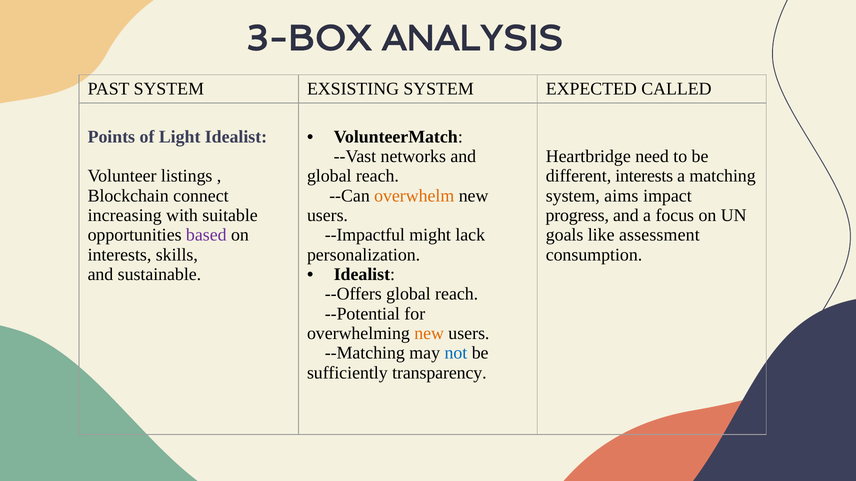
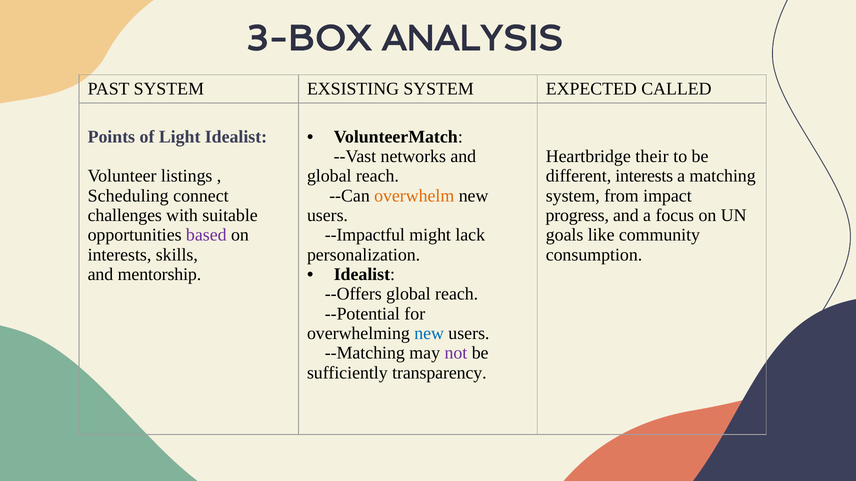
need: need -> their
Blockchain: Blockchain -> Scheduling
aims: aims -> from
increasing: increasing -> challenges
assessment: assessment -> community
sustainable: sustainable -> mentorship
new at (429, 334) colour: orange -> blue
not colour: blue -> purple
